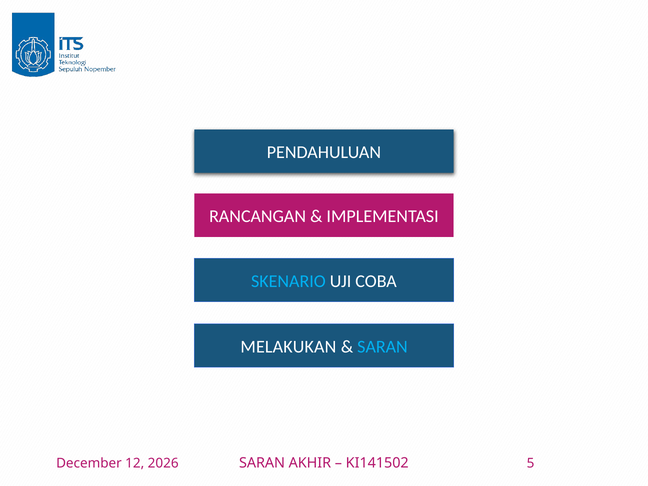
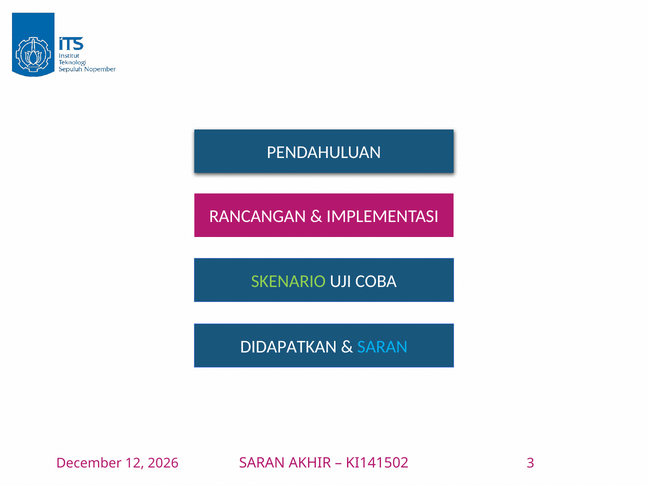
SKENARIO colour: light blue -> light green
MELAKUKAN: MELAKUKAN -> DIDAPATKAN
5: 5 -> 3
